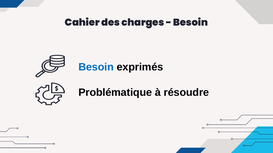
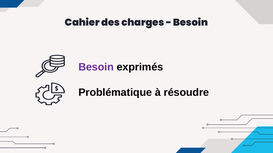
Besoin at (96, 67) colour: blue -> purple
